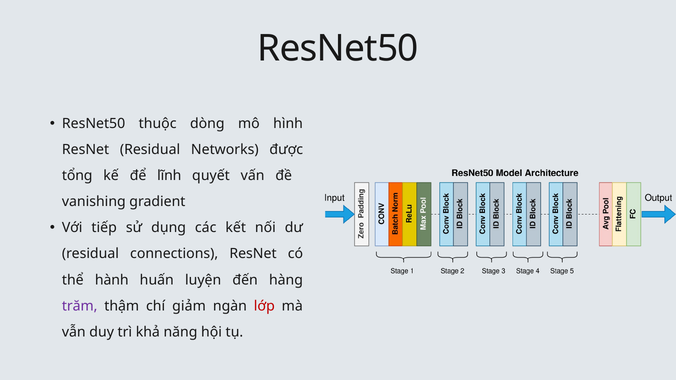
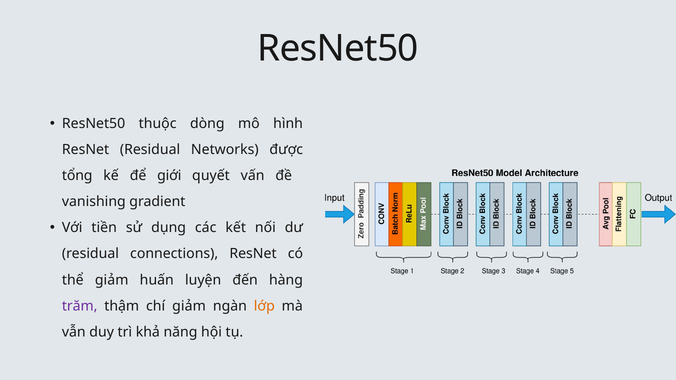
lĩnh: lĩnh -> giới
tiếp: tiếp -> tiền
thể hành: hành -> giảm
lớp colour: red -> orange
